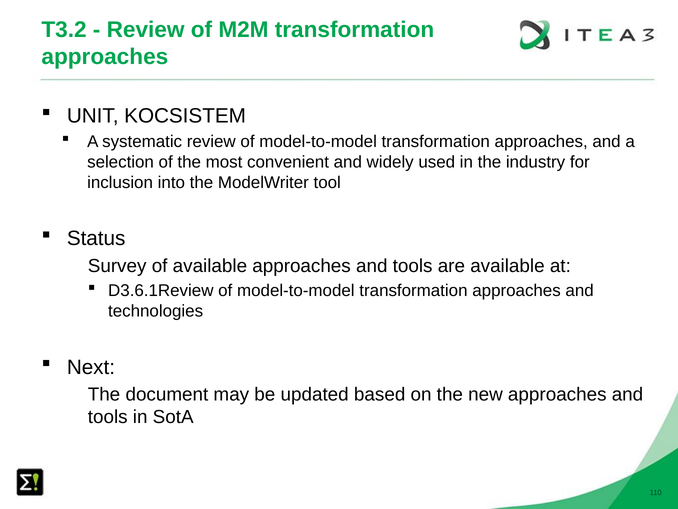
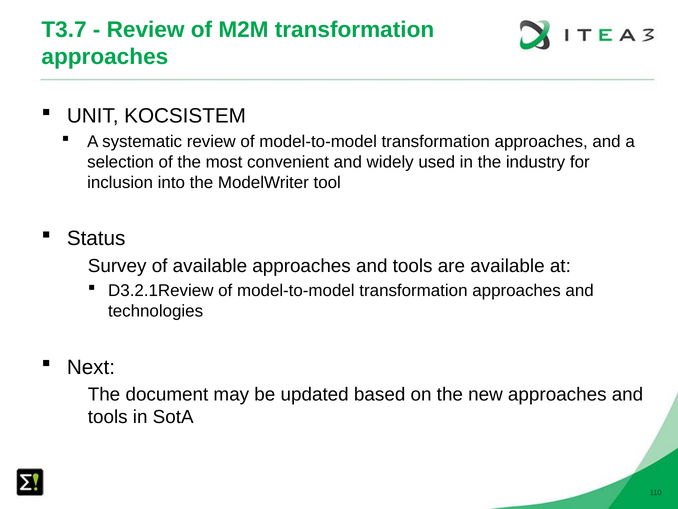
T3.2: T3.2 -> T3.7
D3.6.1Review: D3.6.1Review -> D3.2.1Review
